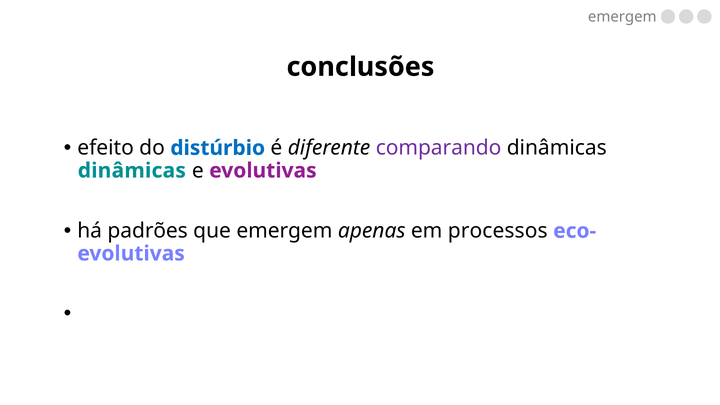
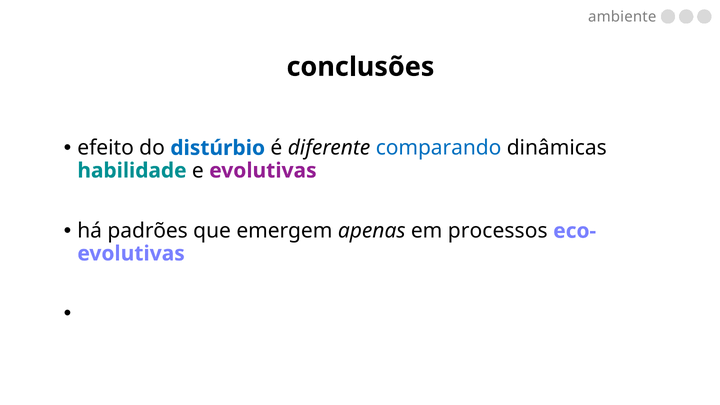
emergem at (622, 17): emergem -> ambiente
comparando colour: purple -> blue
dinâmicas at (132, 171): dinâmicas -> habilidade
